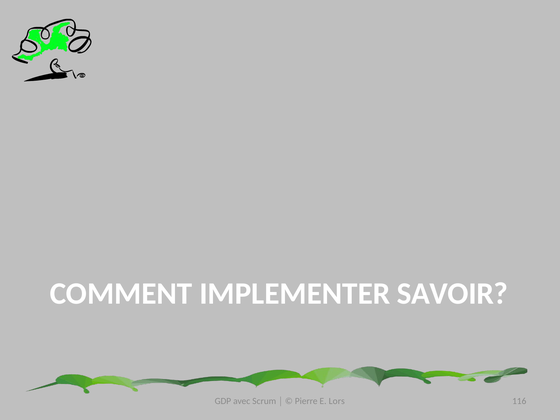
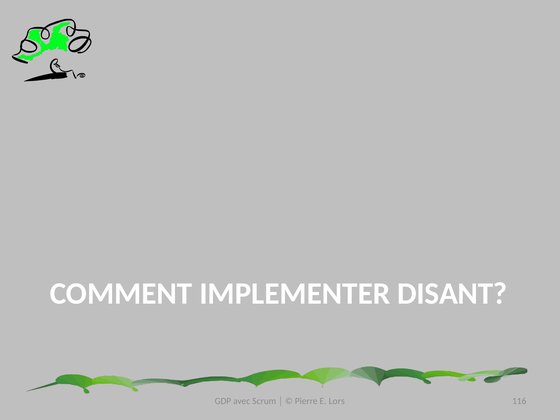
SAVOIR: SAVOIR -> DISANT
